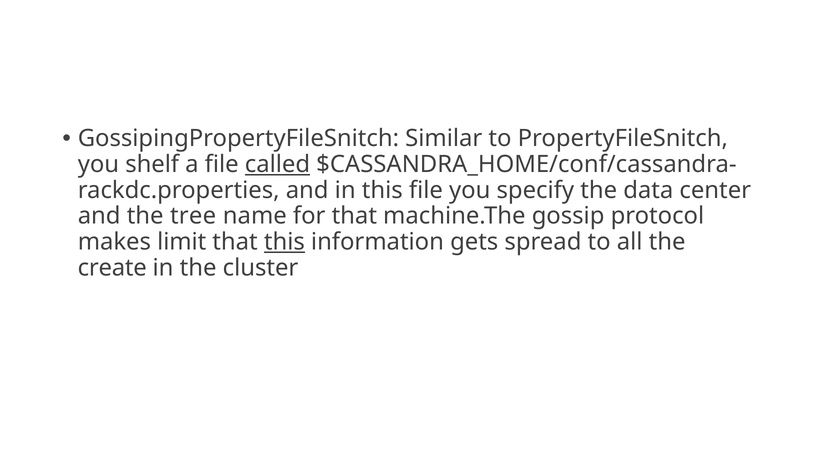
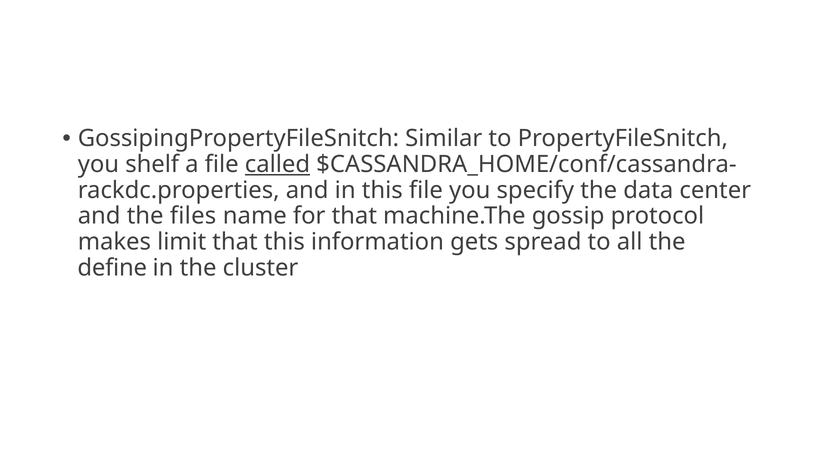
tree: tree -> files
this at (284, 242) underline: present -> none
create: create -> define
